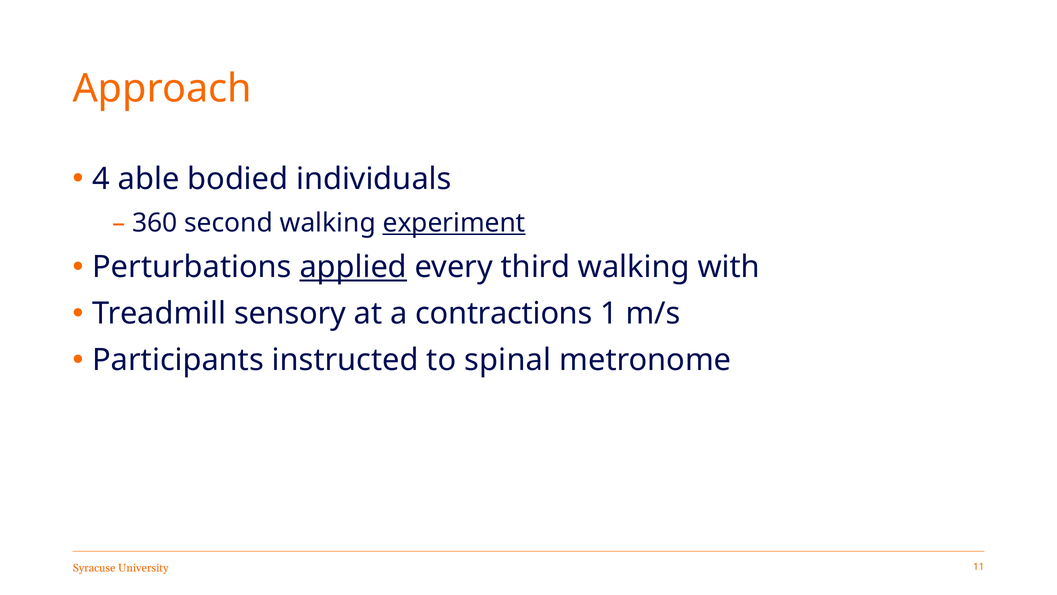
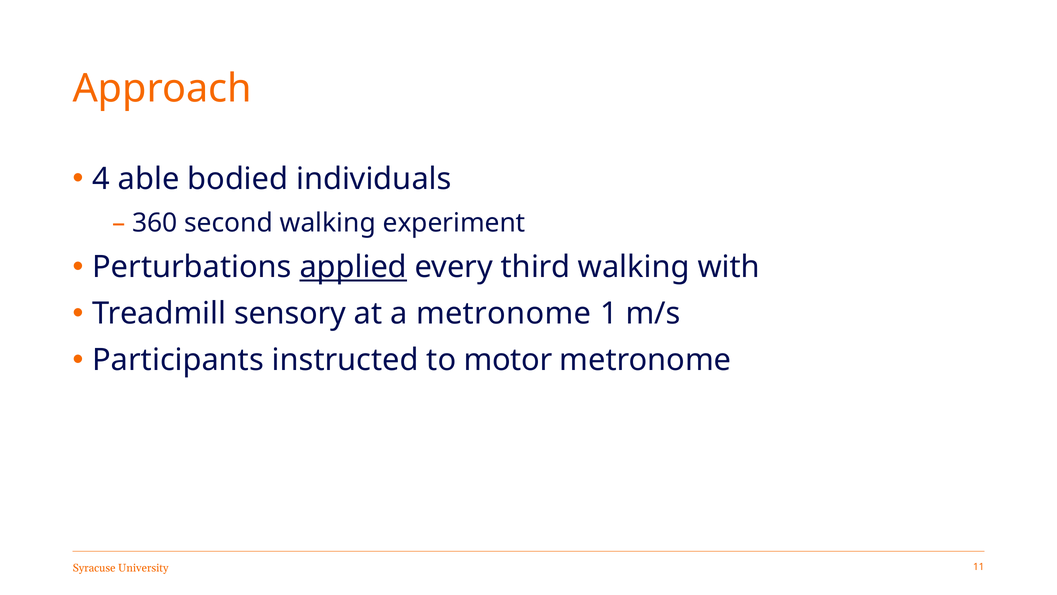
experiment underline: present -> none
a contractions: contractions -> metronome
spinal: spinal -> motor
